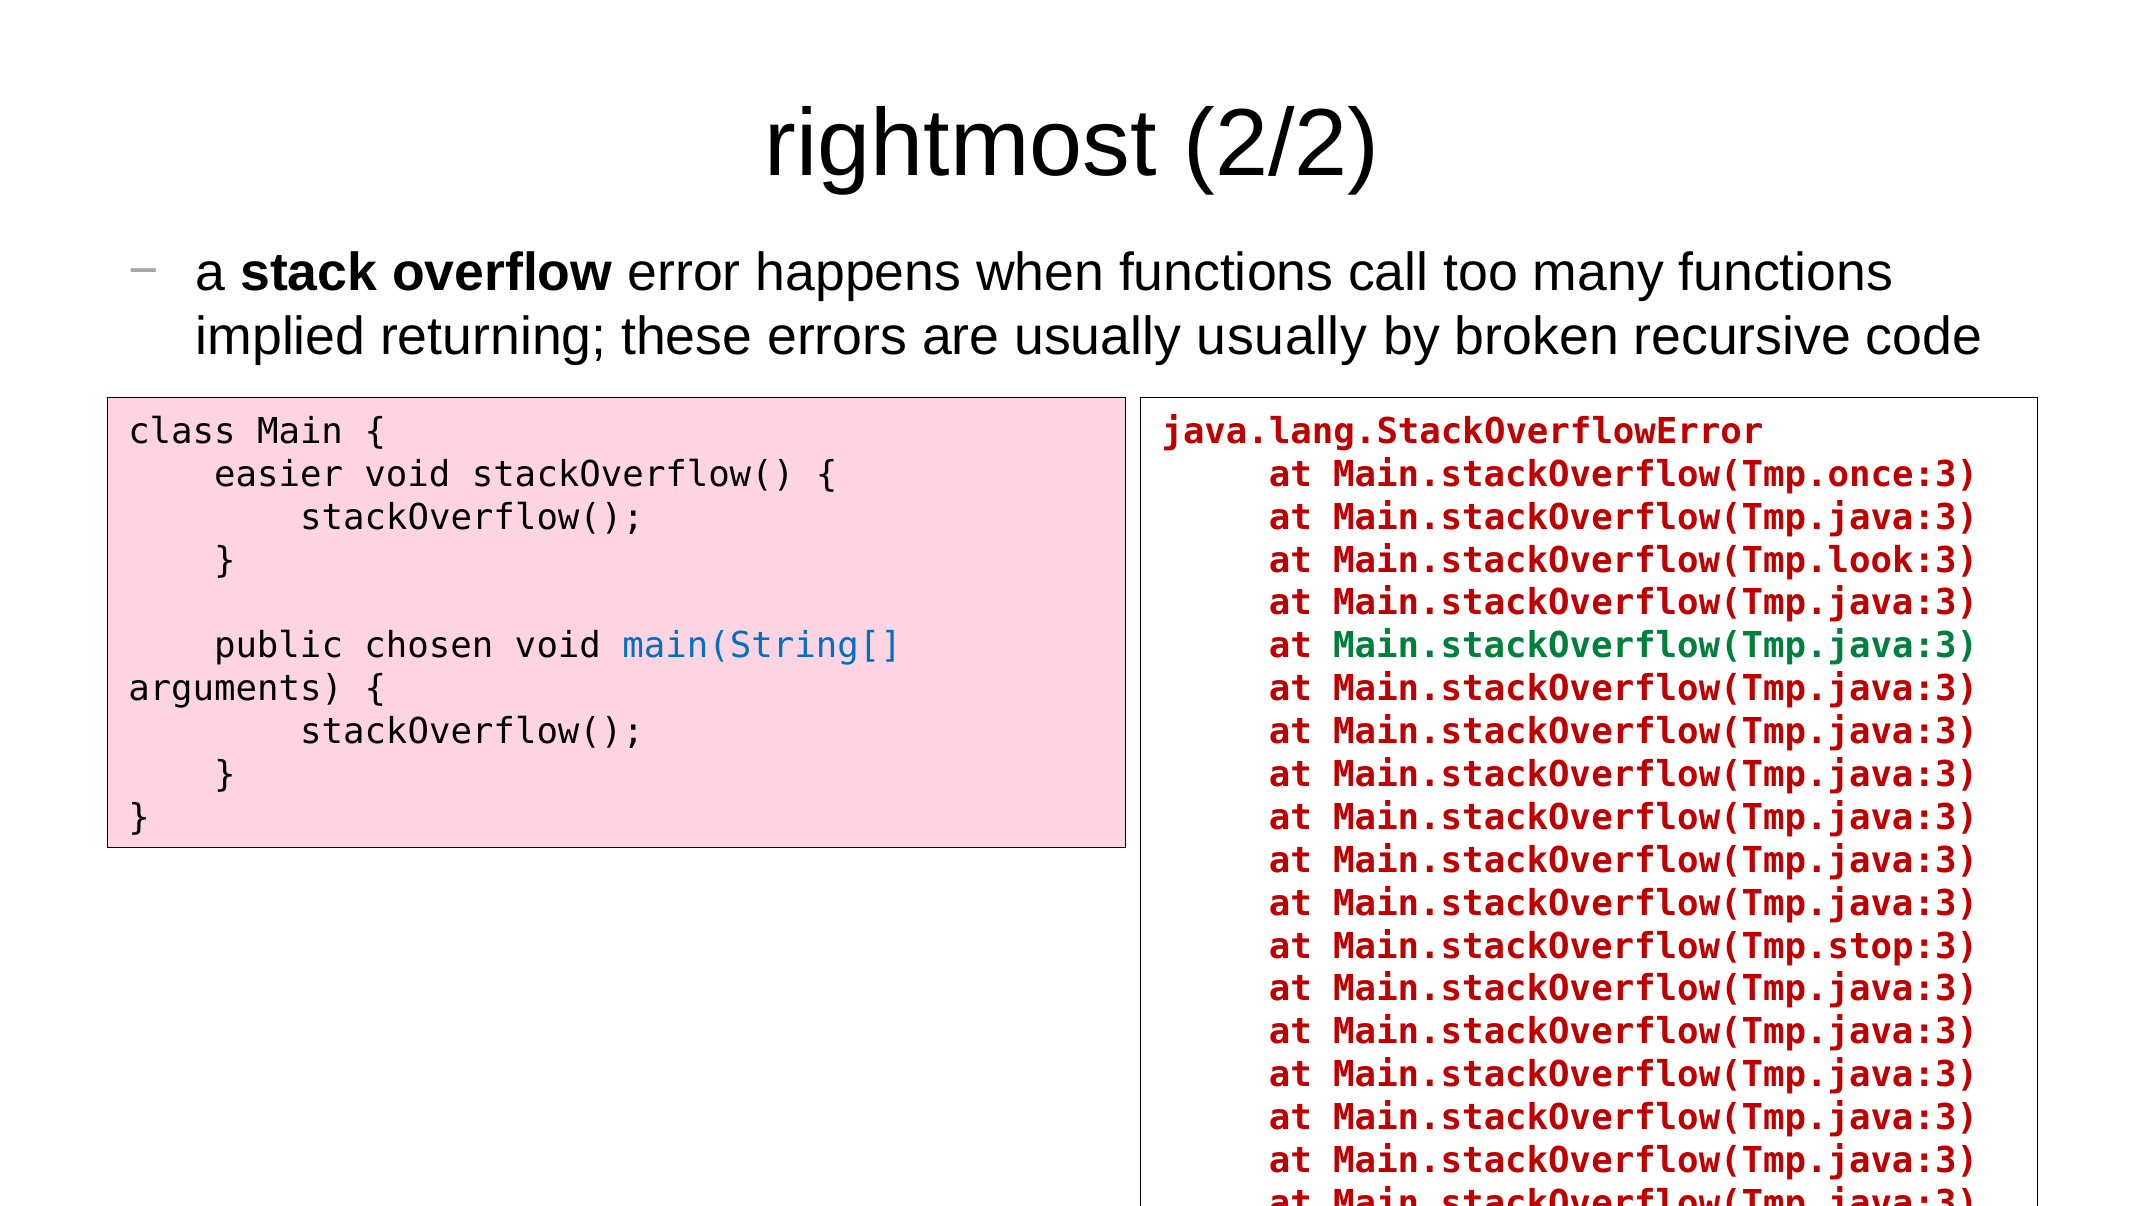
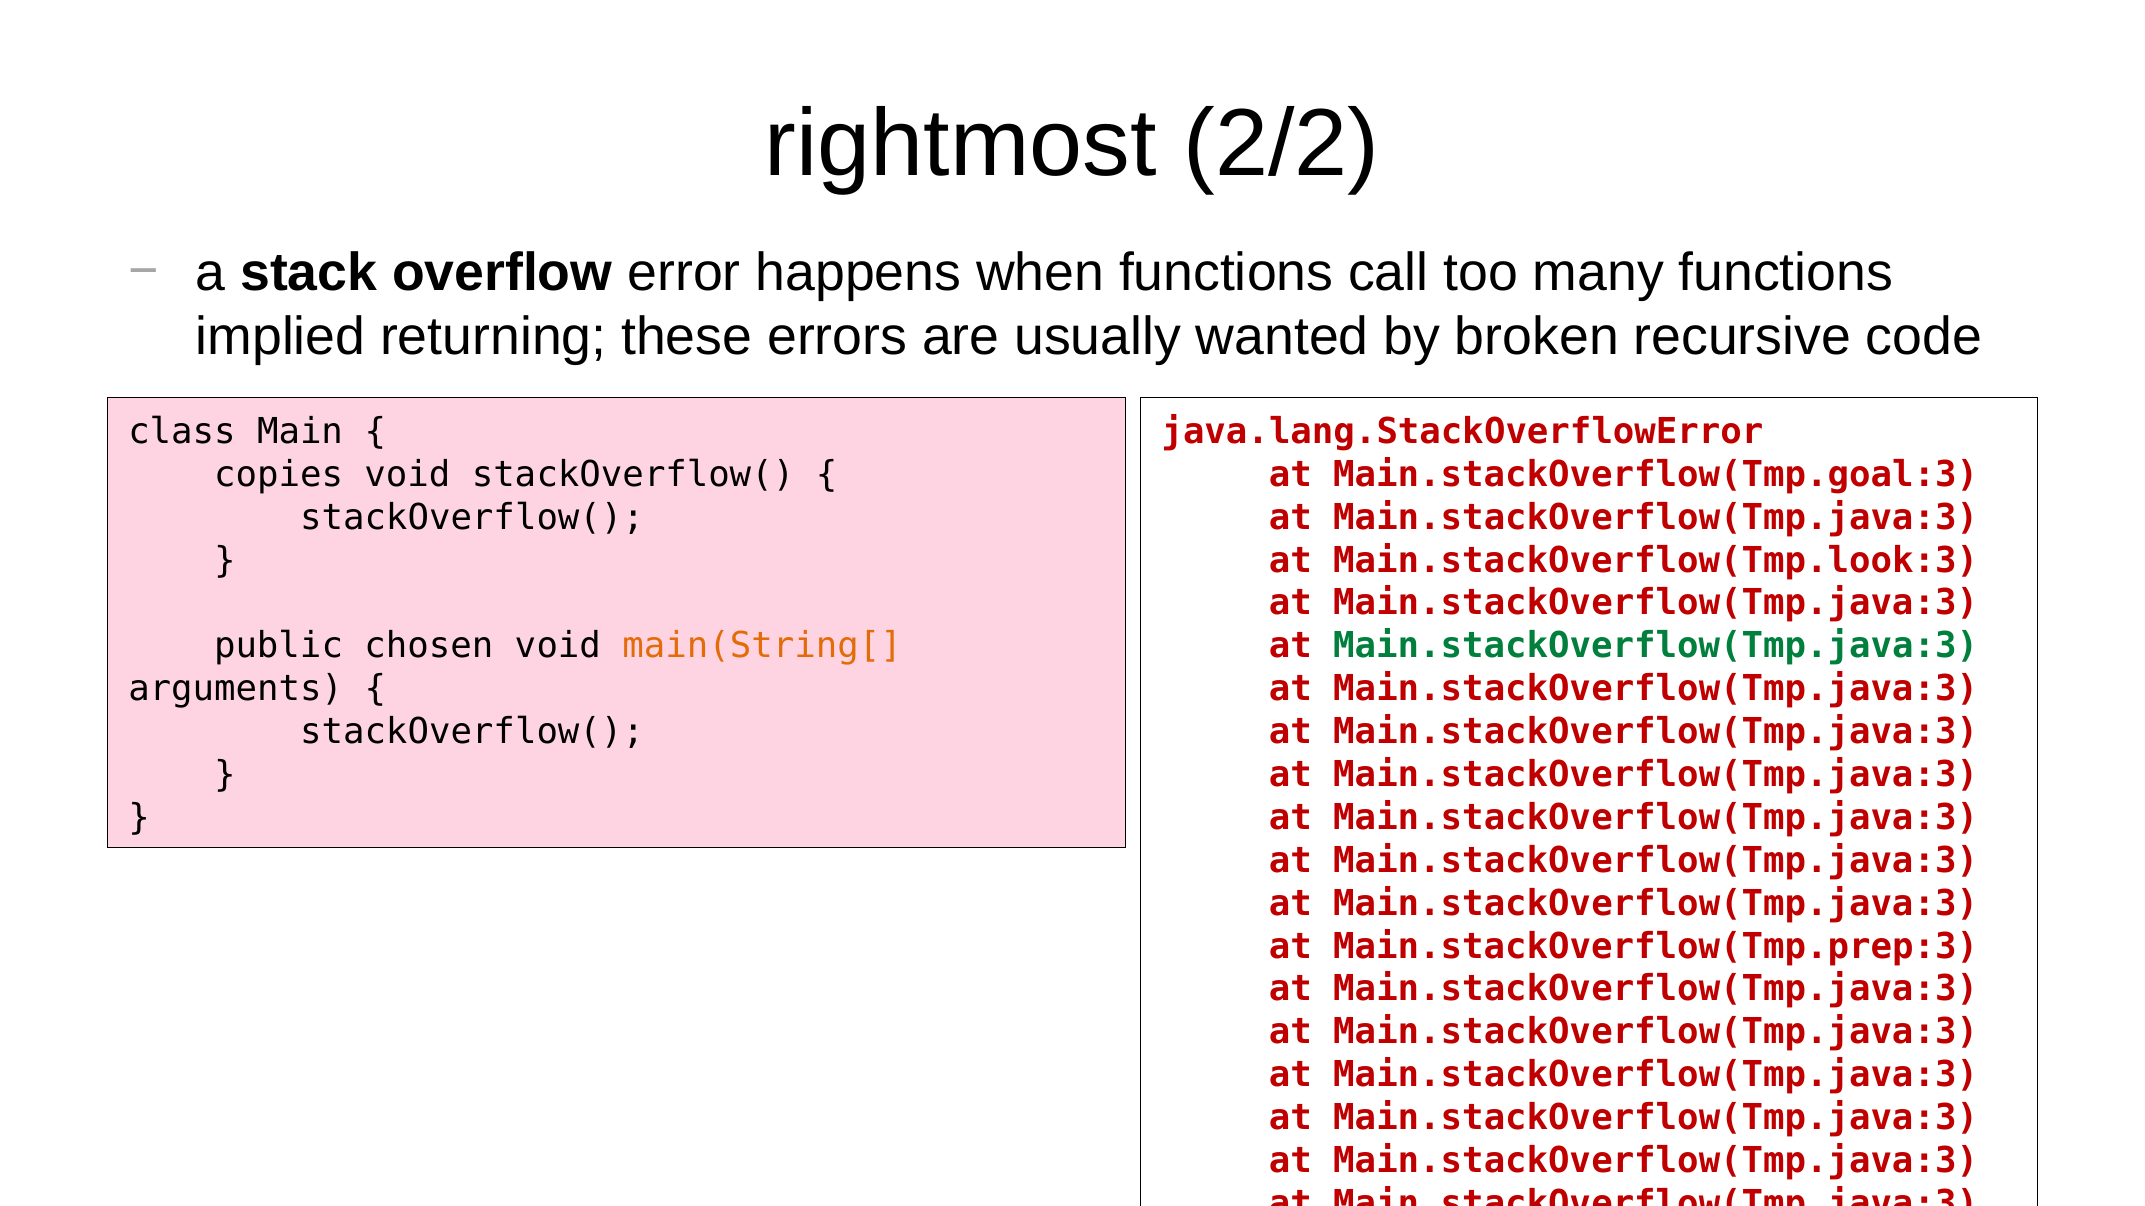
usually usually: usually -> wanted
easier: easier -> copies
Main.stackOverflow(Tmp.once:3: Main.stackOverflow(Tmp.once:3 -> Main.stackOverflow(Tmp.goal:3
main(String[ colour: blue -> orange
Main.stackOverflow(Tmp.stop:3: Main.stackOverflow(Tmp.stop:3 -> Main.stackOverflow(Tmp.prep:3
